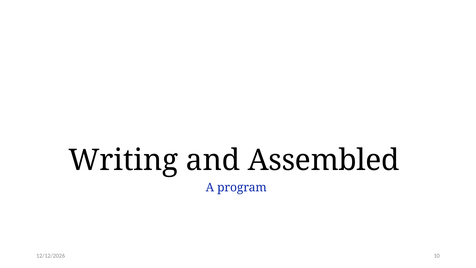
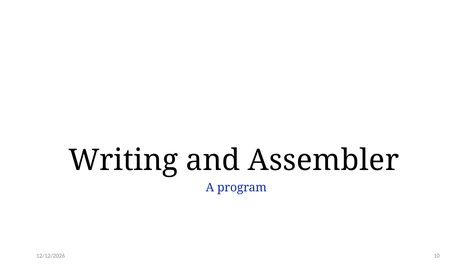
Assembled: Assembled -> Assembler
